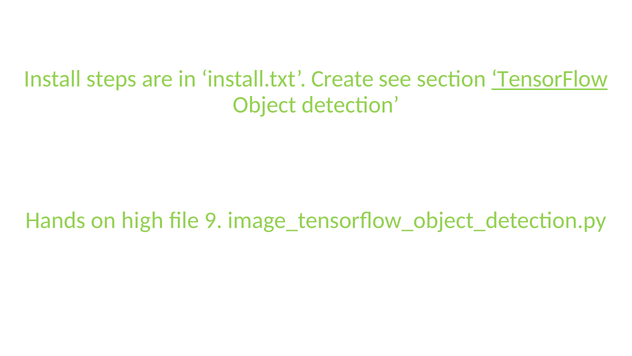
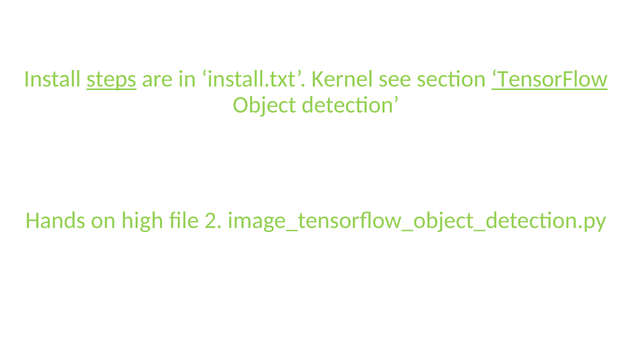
steps underline: none -> present
Create: Create -> Kernel
9: 9 -> 2
